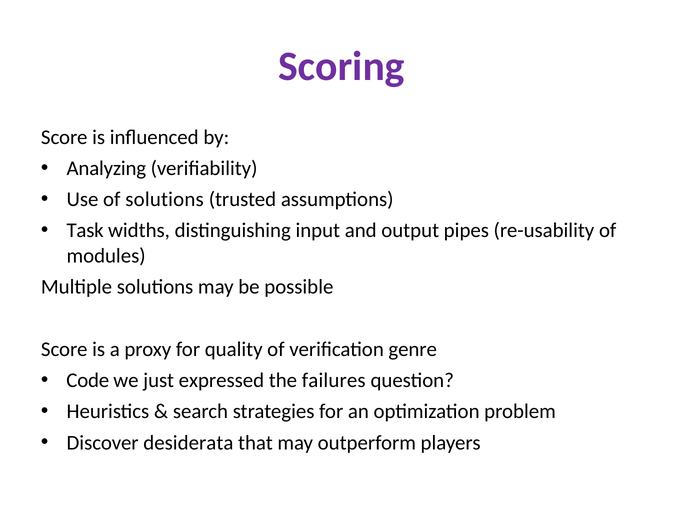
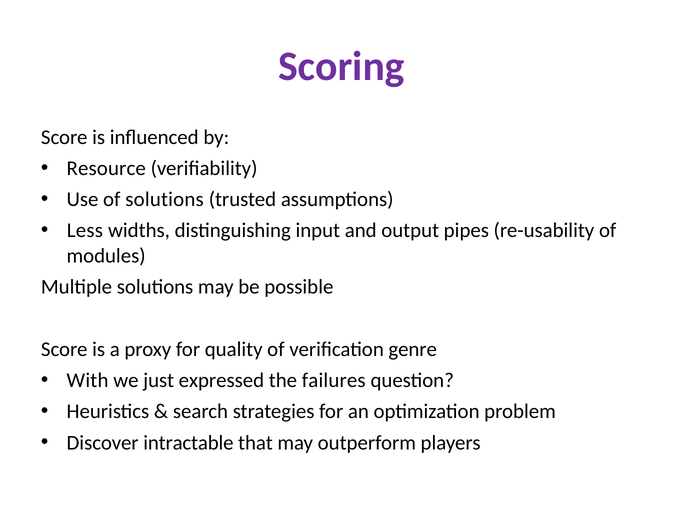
Analyzing: Analyzing -> Resource
Task: Task -> Less
Code: Code -> With
desiderata: desiderata -> intractable
